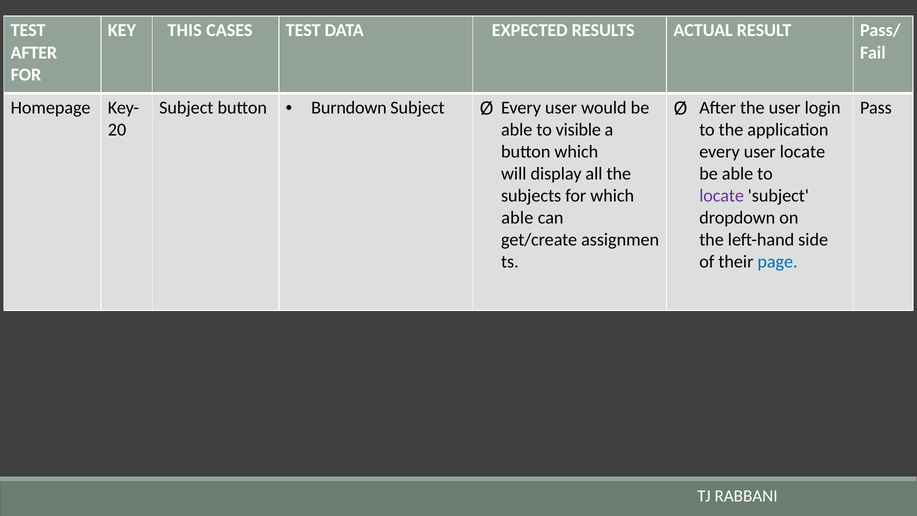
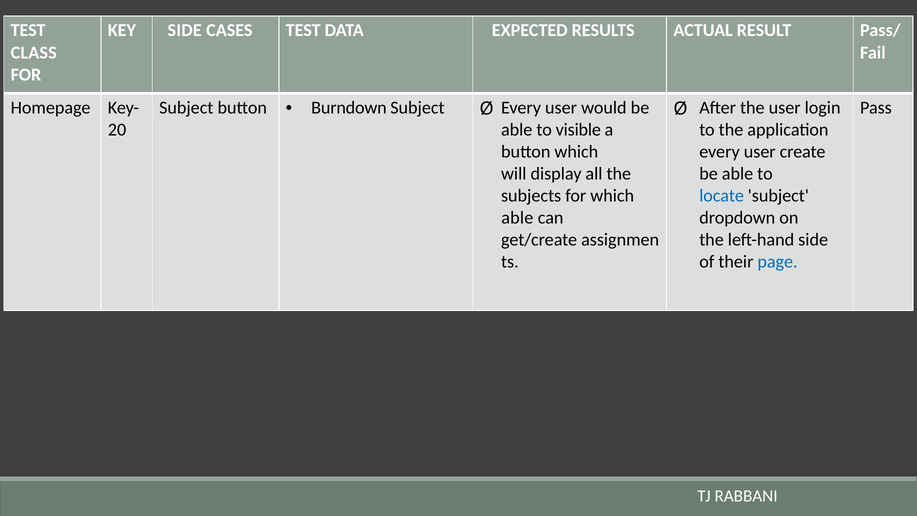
KEY THIS: THIS -> SIDE
AFTER at (34, 52): AFTER -> CLASS
user locate: locate -> create
locate at (722, 196) colour: purple -> blue
